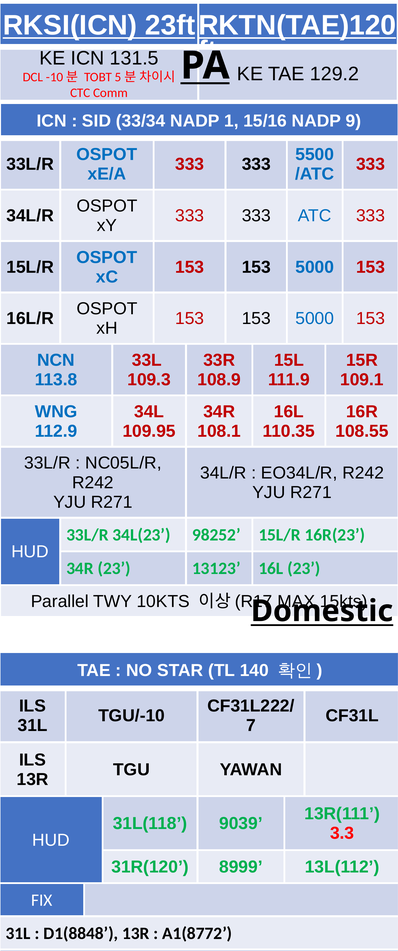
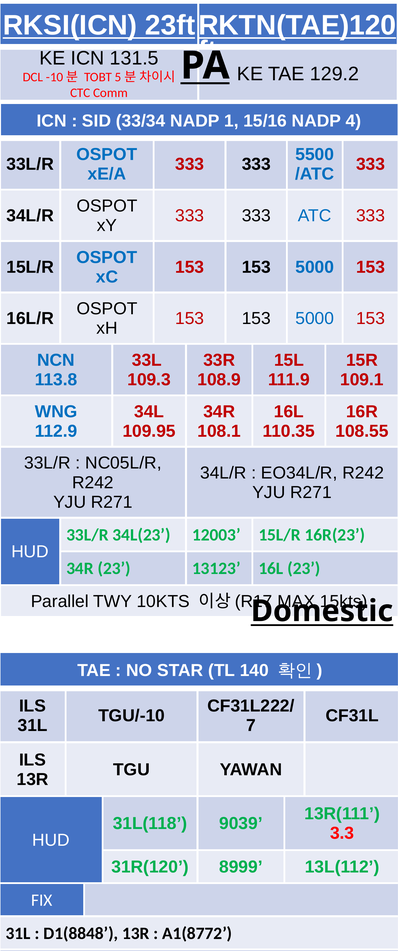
9: 9 -> 4
98252: 98252 -> 12003
